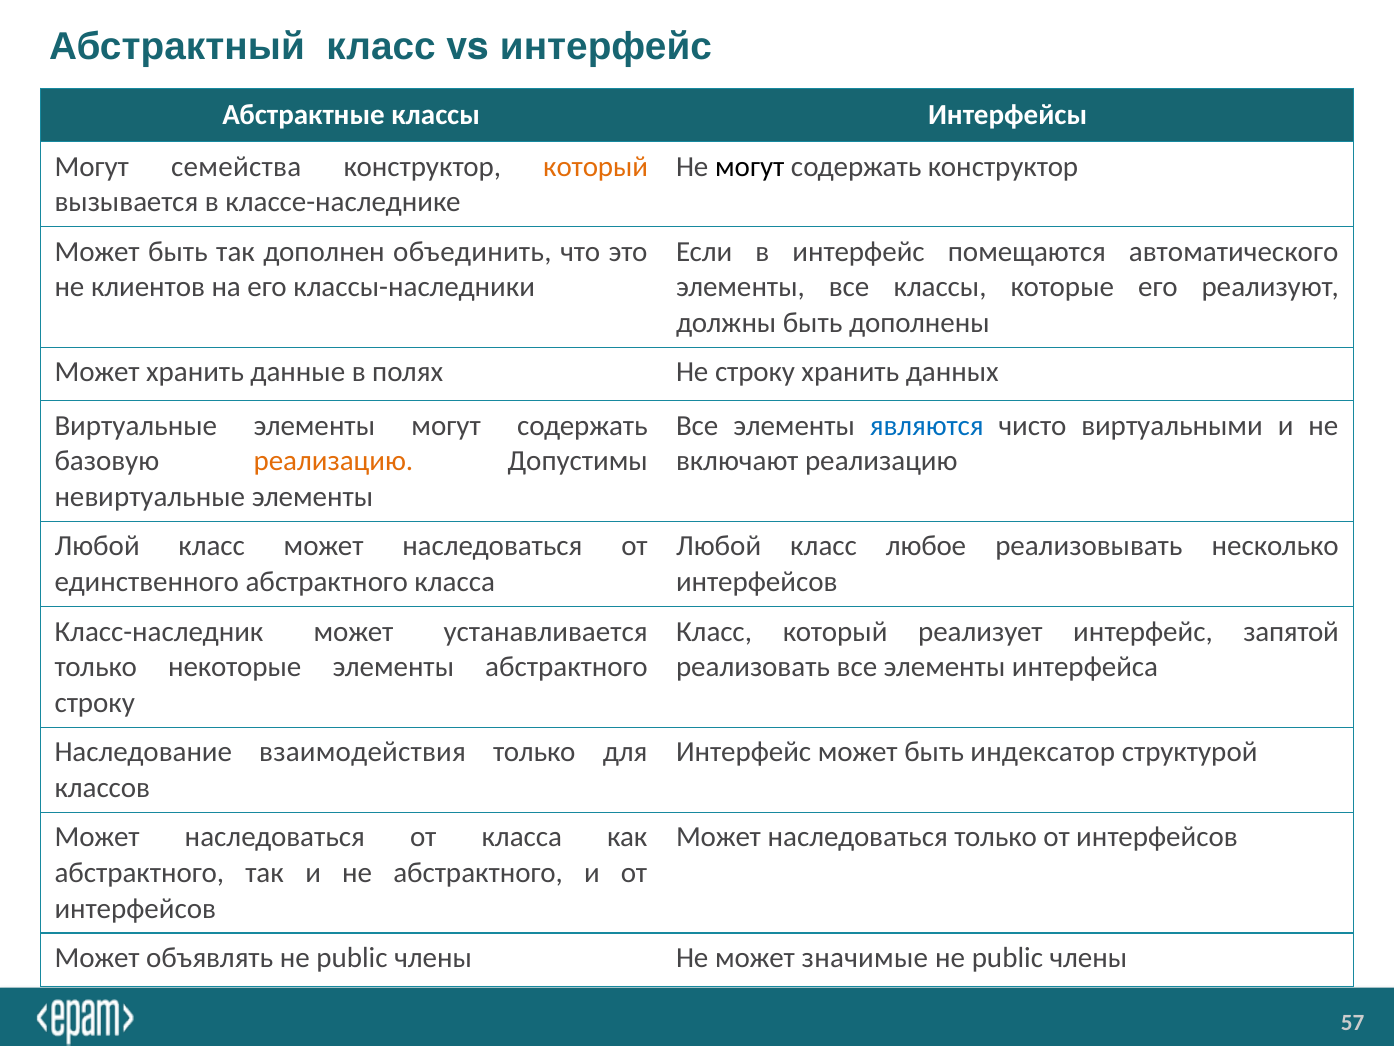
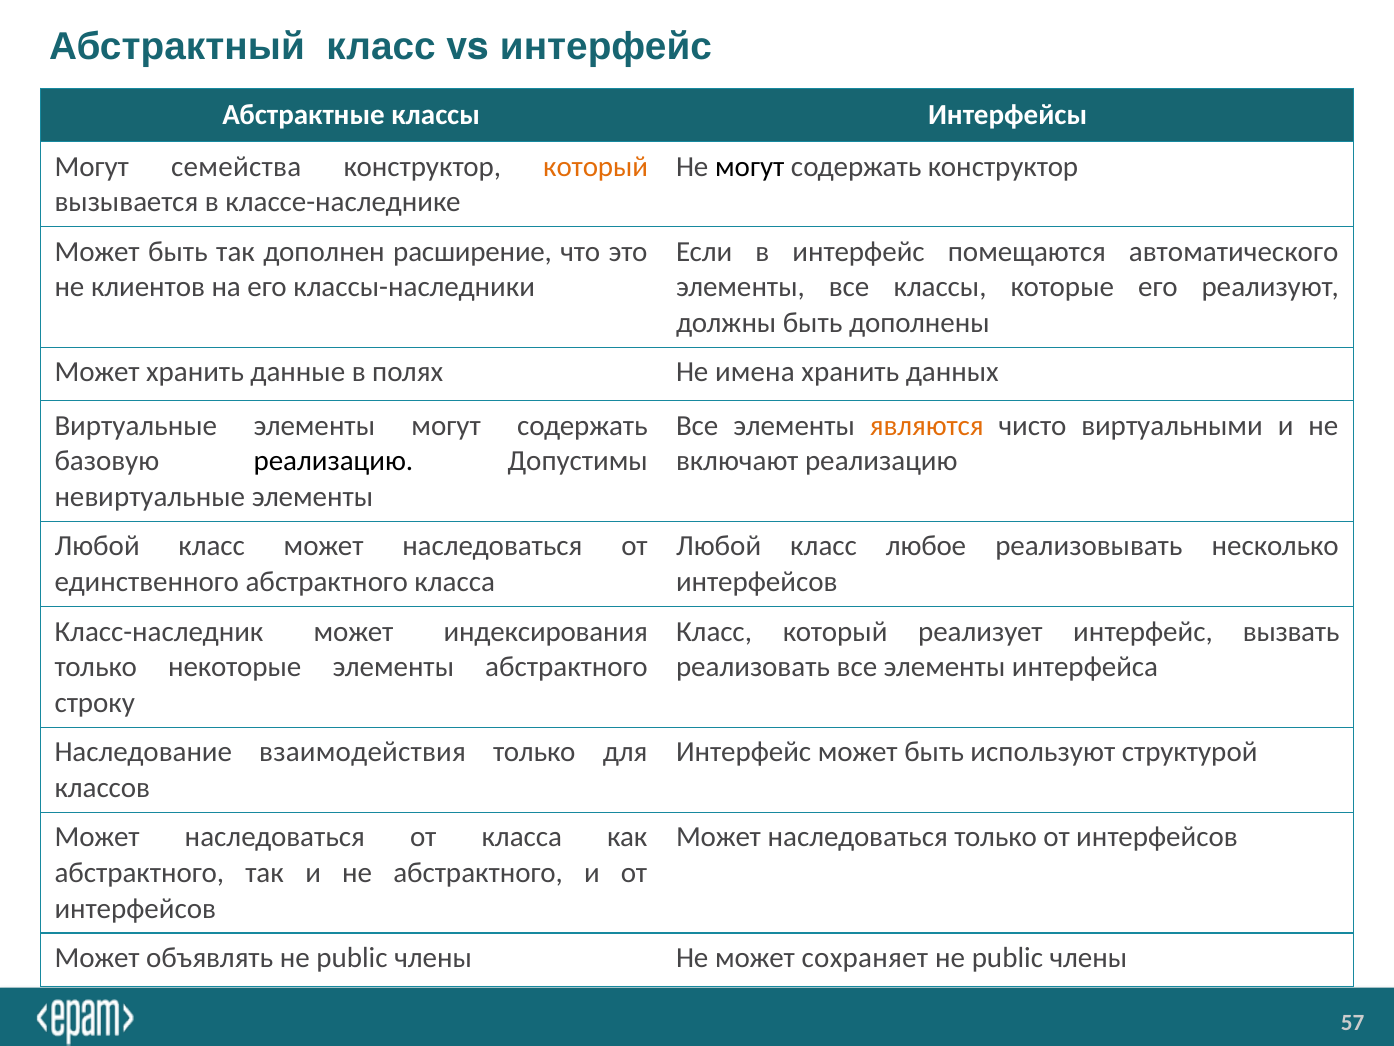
объединить: объединить -> расширение
Не строку: строку -> имена
являются colour: blue -> orange
реализацию at (333, 461) colour: orange -> black
устанавливается: устанавливается -> индексирования
запятой: запятой -> вызвать
индексатор: индексатор -> используют
значимые: значимые -> сохраняет
